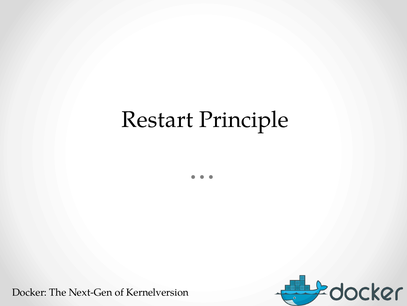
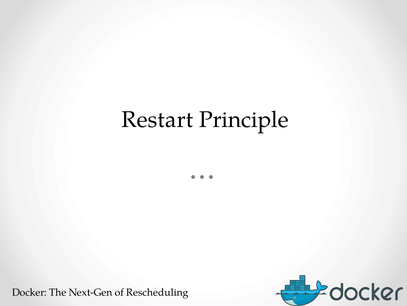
Kernelversion: Kernelversion -> Rescheduling
